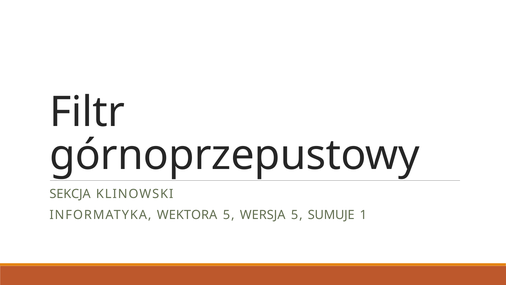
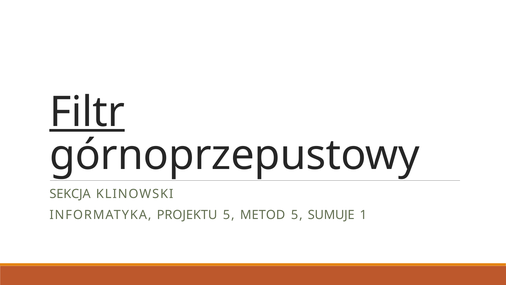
Filtr underline: none -> present
WEKTORA: WEKTORA -> PROJEKTU
WERSJA: WERSJA -> METOD
